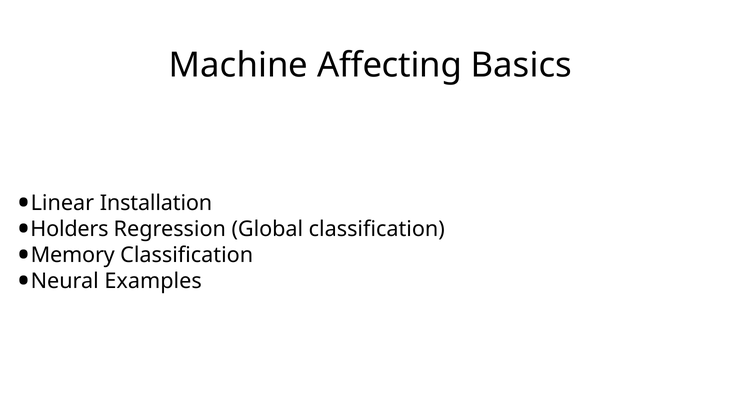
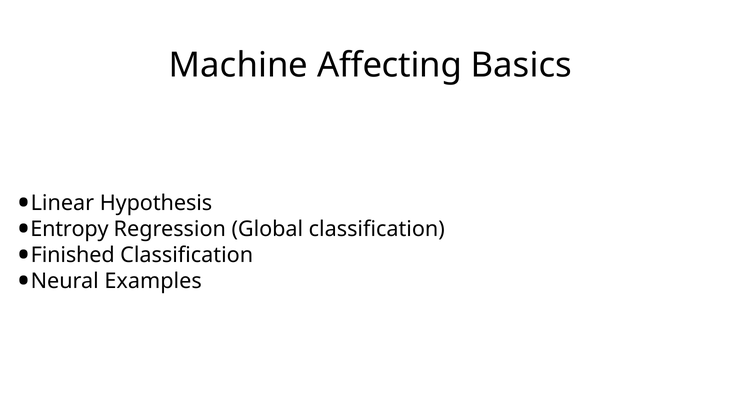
Installation: Installation -> Hypothesis
Holders: Holders -> Entropy
Memory: Memory -> Finished
